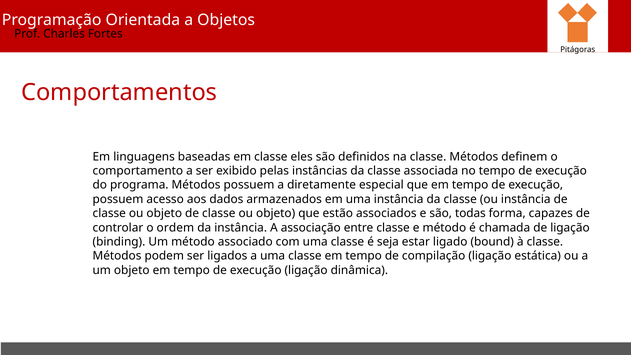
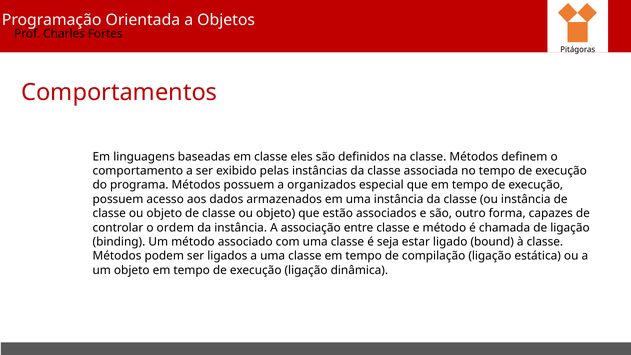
diretamente: diretamente -> organizados
todas: todas -> outro
